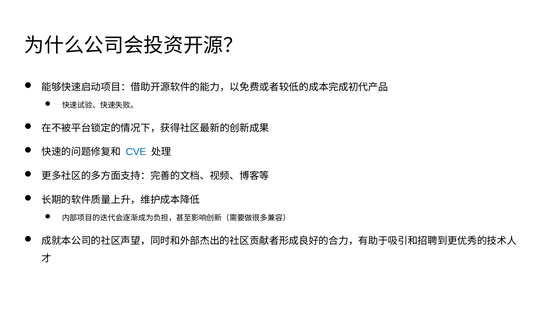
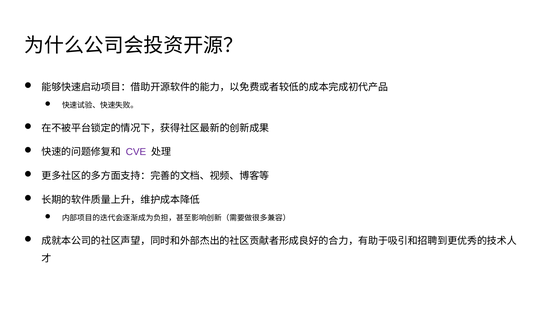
CVE colour: blue -> purple
